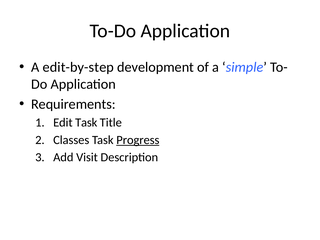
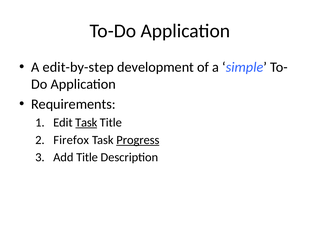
Task at (86, 122) underline: none -> present
Classes: Classes -> Firefox
Add Visit: Visit -> Title
